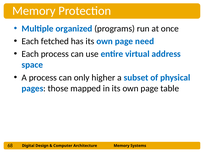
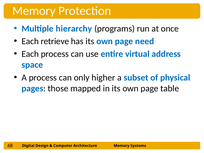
organized: organized -> hierarchy
fetched: fetched -> retrieve
